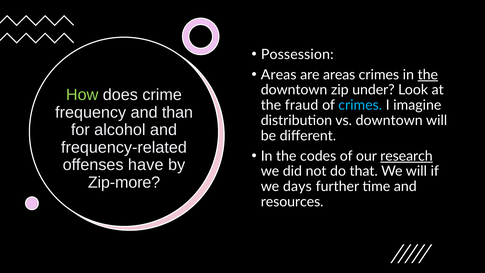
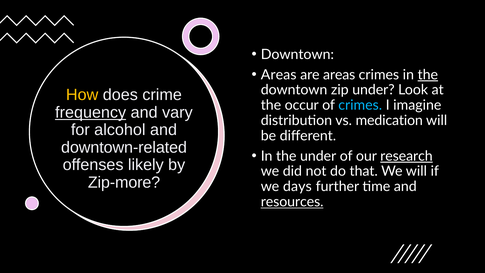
Possession at (297, 54): Possession -> Downtown
How colour: light green -> yellow
fraud: fraud -> occur
frequency underline: none -> present
than: than -> vary
vs downtown: downtown -> medication
frequency-related: frequency-related -> downtown-related
the codes: codes -> under
have: have -> likely
resources underline: none -> present
